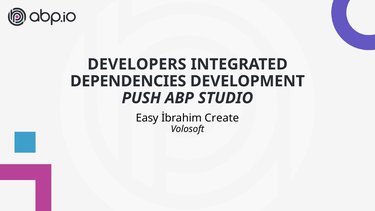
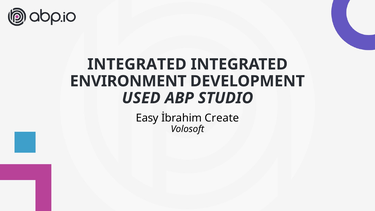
DEVELOPERS at (137, 64): DEVELOPERS -> INTEGRATED
DEPENDENCIES: DEPENDENCIES -> ENVIRONMENT
PUSH: PUSH -> USED
